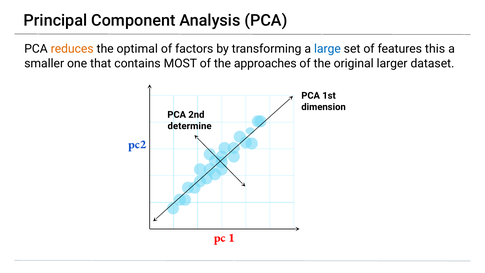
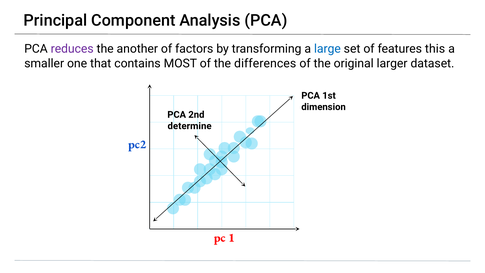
reduces colour: orange -> purple
optimal: optimal -> another
approaches: approaches -> differences
